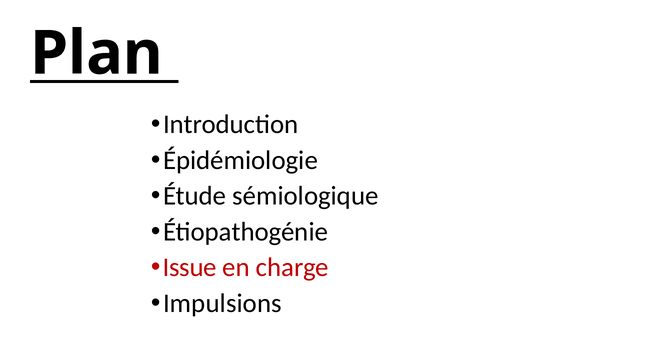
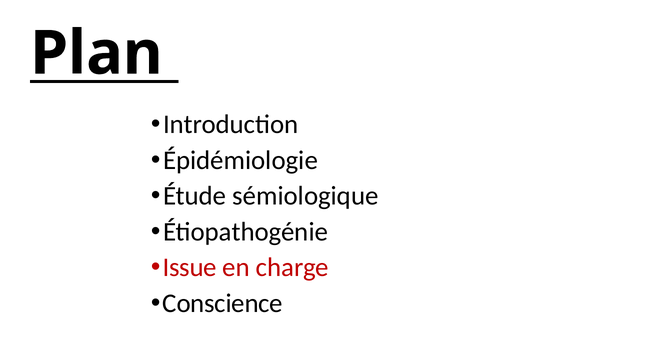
Impulsions: Impulsions -> Conscience
